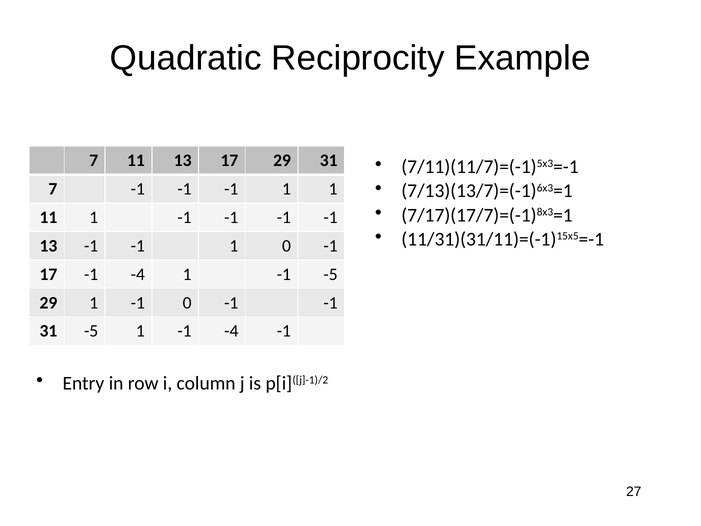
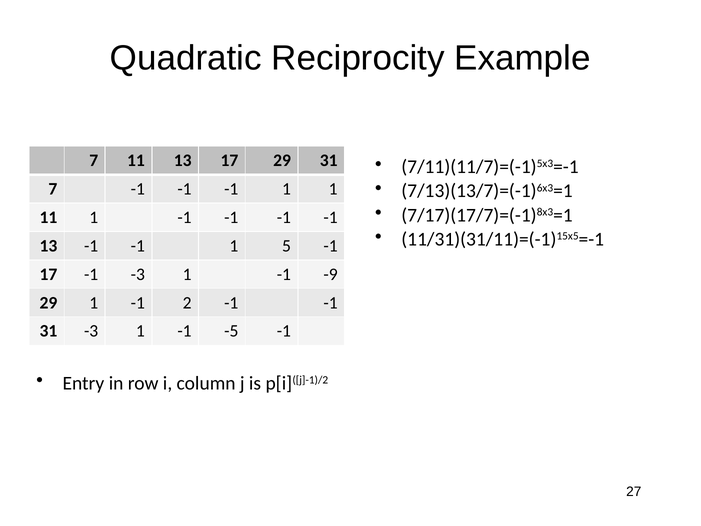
1 0: 0 -> 5
17 -1 -4: -4 -> -3
-1 -5: -5 -> -9
-1 0: 0 -> 2
31 -5: -5 -> -3
1 -1 -4: -4 -> -5
